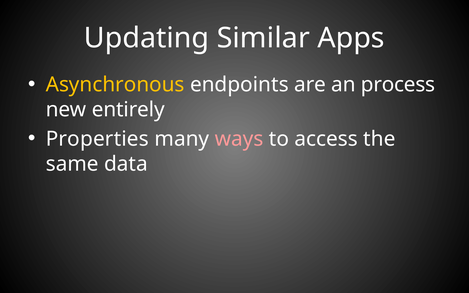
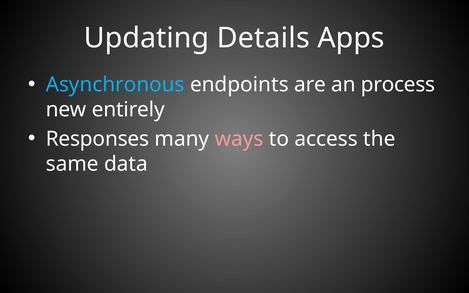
Similar: Similar -> Details
Asynchronous colour: yellow -> light blue
Properties: Properties -> Responses
